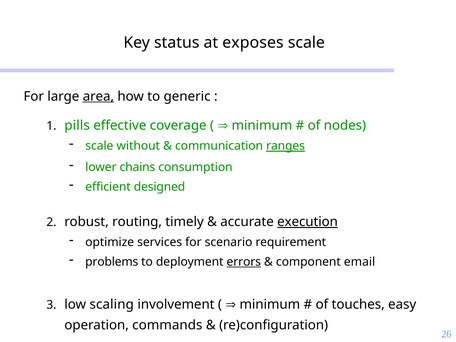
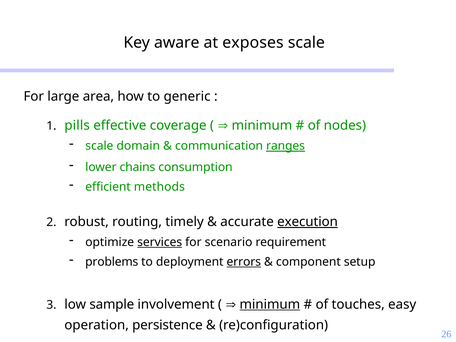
status: status -> aware
area underline: present -> none
without: without -> domain
designed: designed -> methods
services underline: none -> present
email: email -> setup
scaling: scaling -> sample
minimum at (270, 304) underline: none -> present
commands: commands -> persistence
